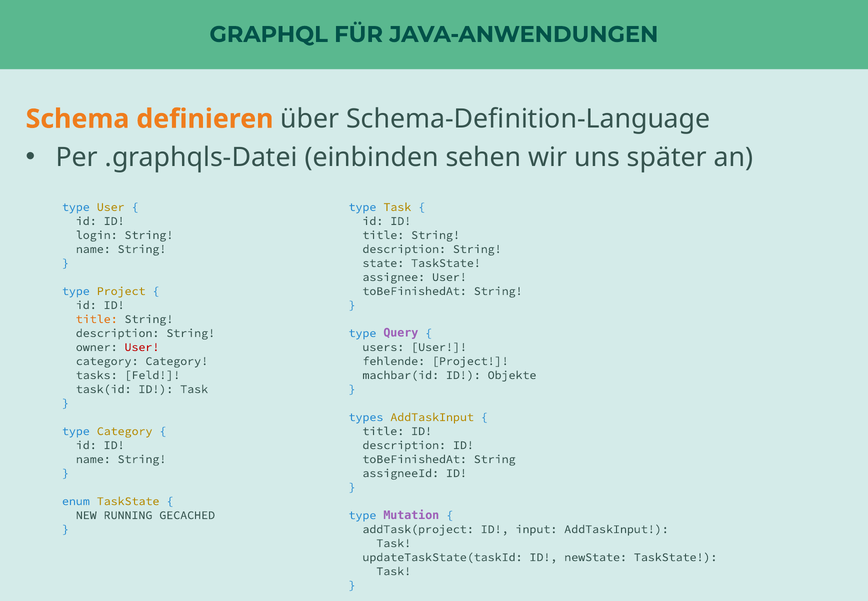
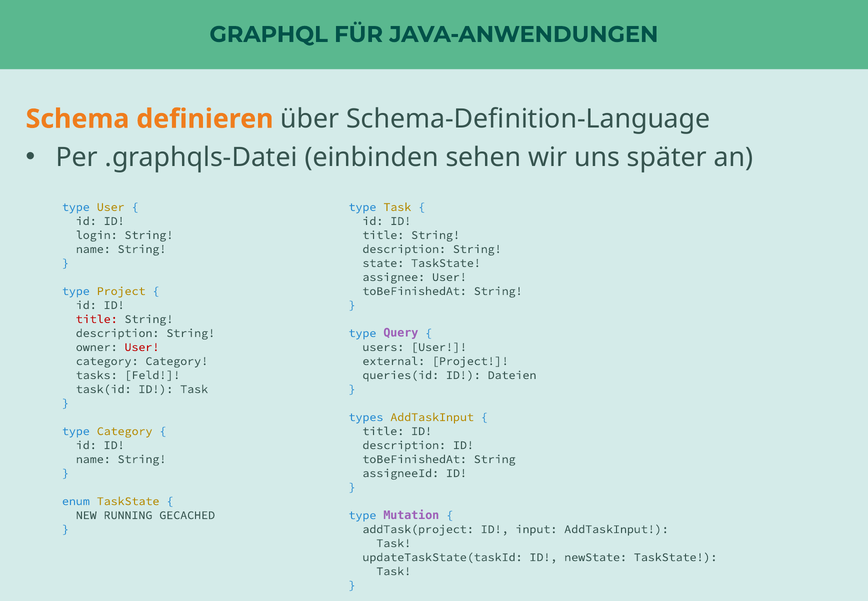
title at (97, 319) colour: orange -> red
fehlende: fehlende -> external
machbar(id: machbar(id -> queries(id
Objekte: Objekte -> Dateien
